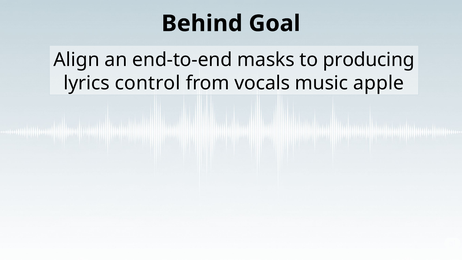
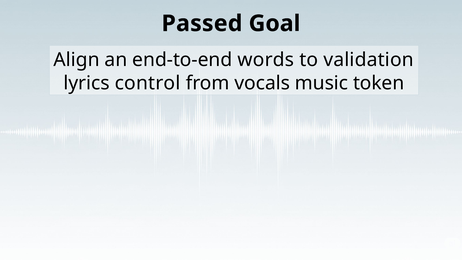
Behind: Behind -> Passed
masks: masks -> words
producing: producing -> validation
apple: apple -> token
